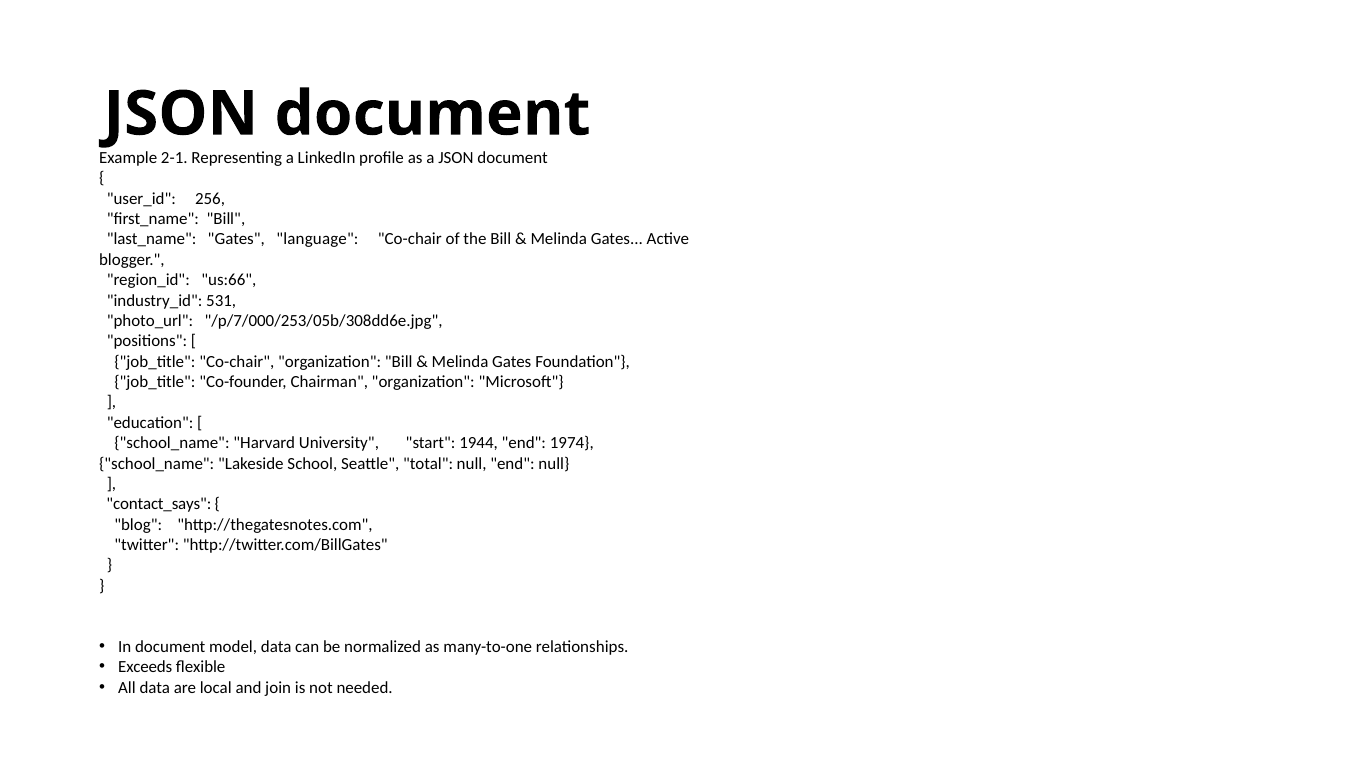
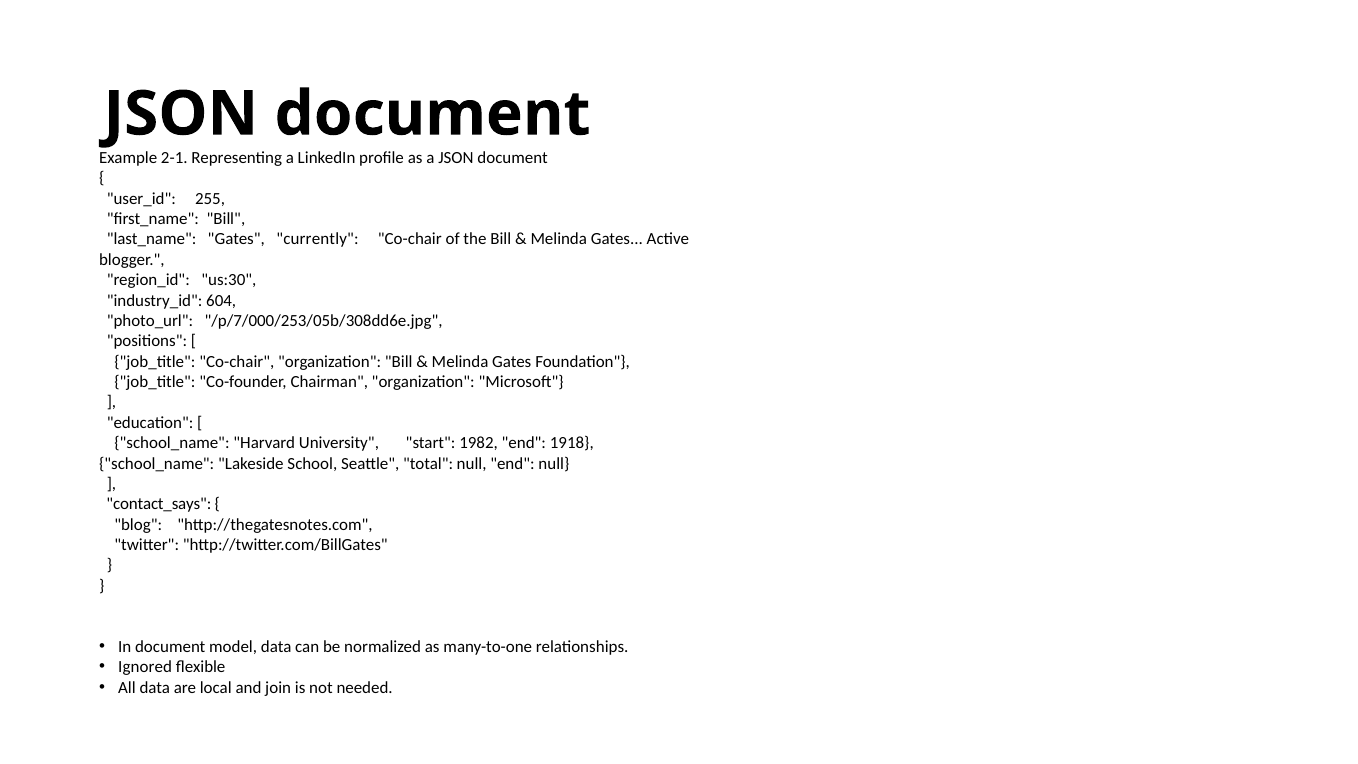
256: 256 -> 255
language: language -> currently
us:66: us:66 -> us:30
531: 531 -> 604
1944: 1944 -> 1982
1974: 1974 -> 1918
Exceeds: Exceeds -> Ignored
